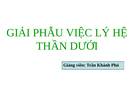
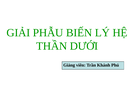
VIỆC: VIỆC -> BIẾN
